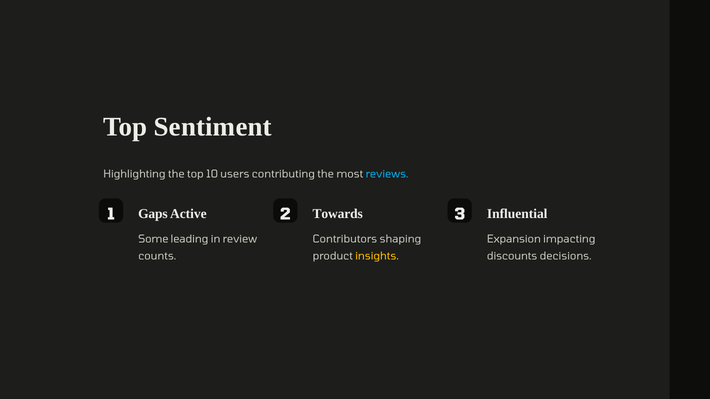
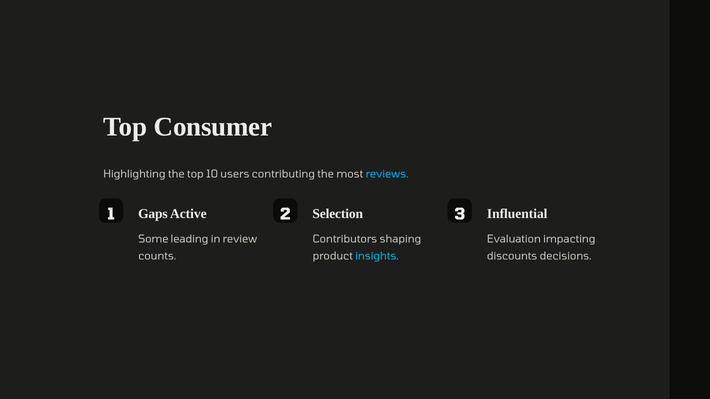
Sentiment: Sentiment -> Consumer
Towards: Towards -> Selection
Expansion: Expansion -> Evaluation
insights colour: yellow -> light blue
